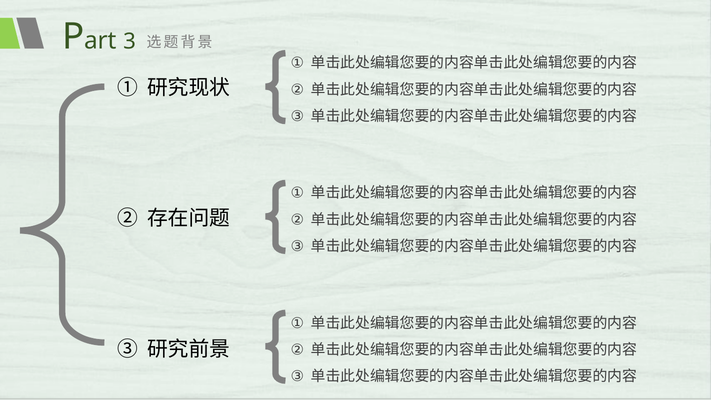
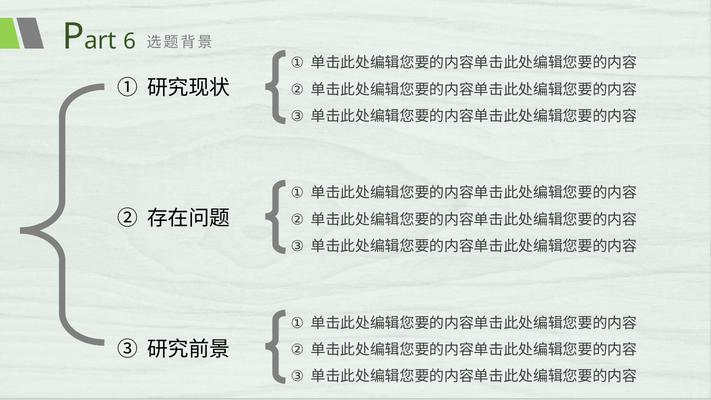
3: 3 -> 6
